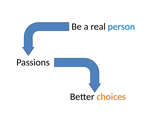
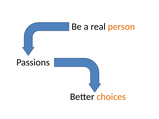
person colour: blue -> orange
